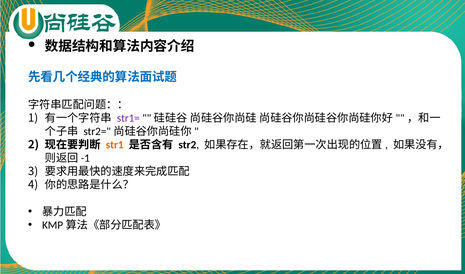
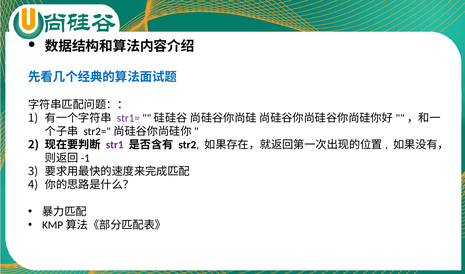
str1 colour: orange -> purple
